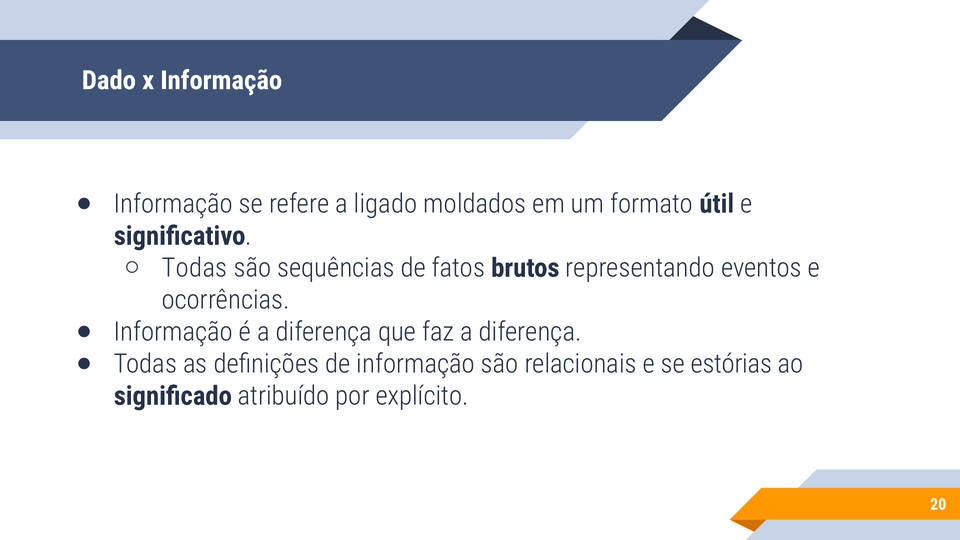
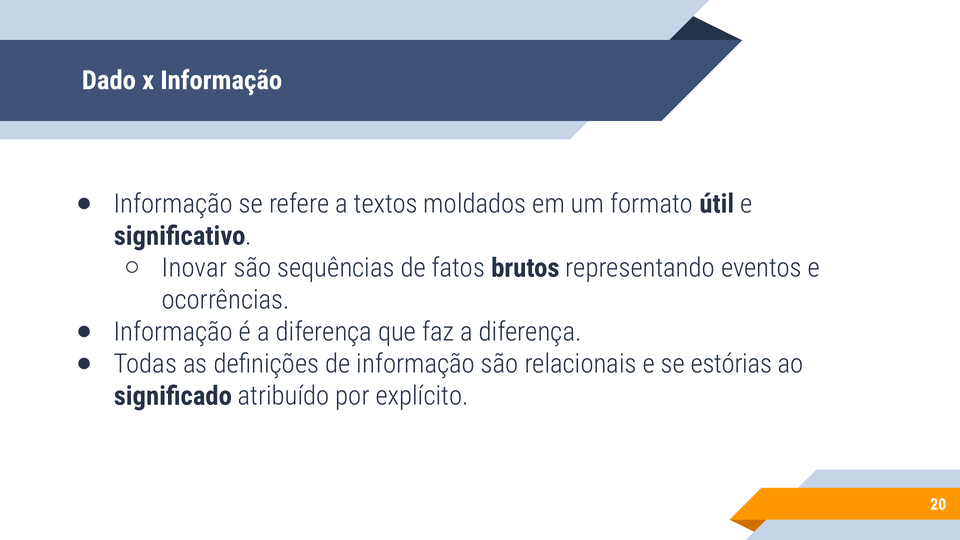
ligado: ligado -> textos
Todas at (195, 268): Todas -> Inovar
